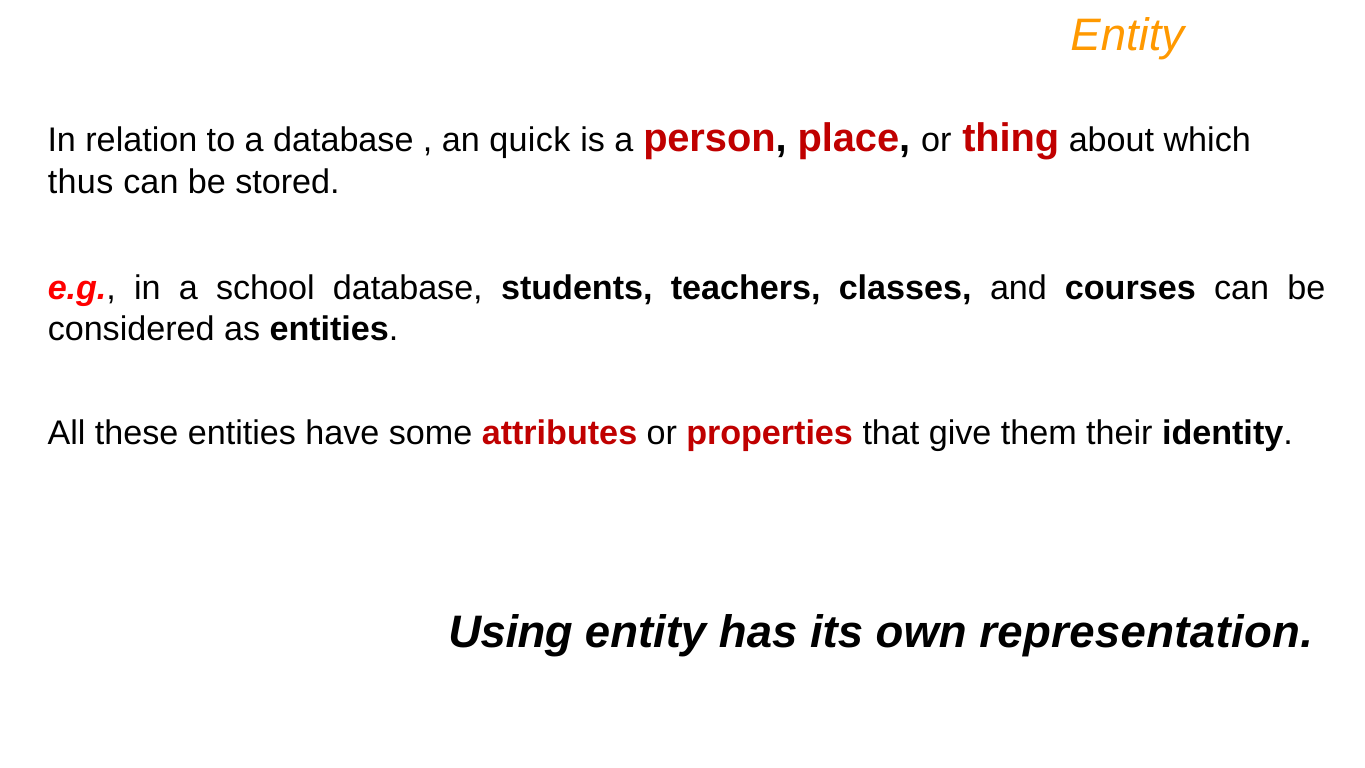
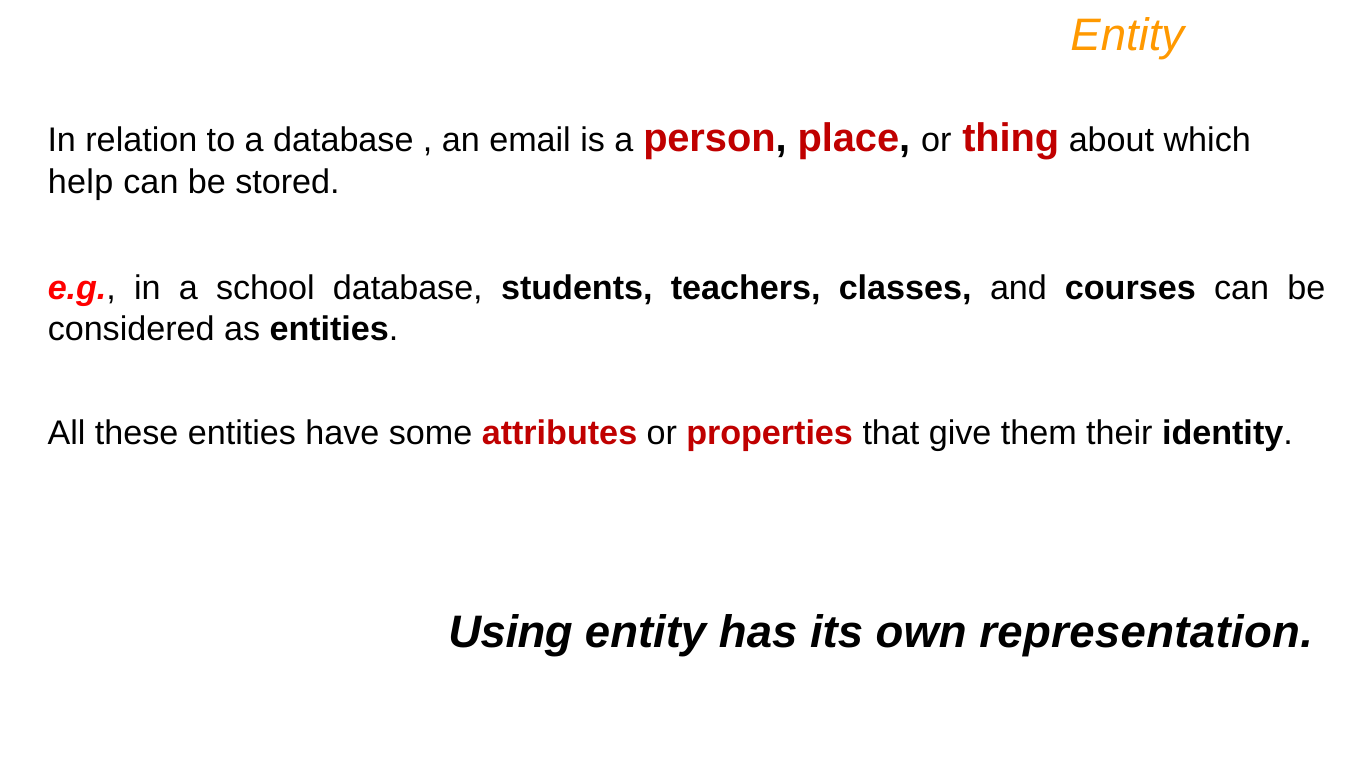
quick: quick -> email
thus: thus -> help
